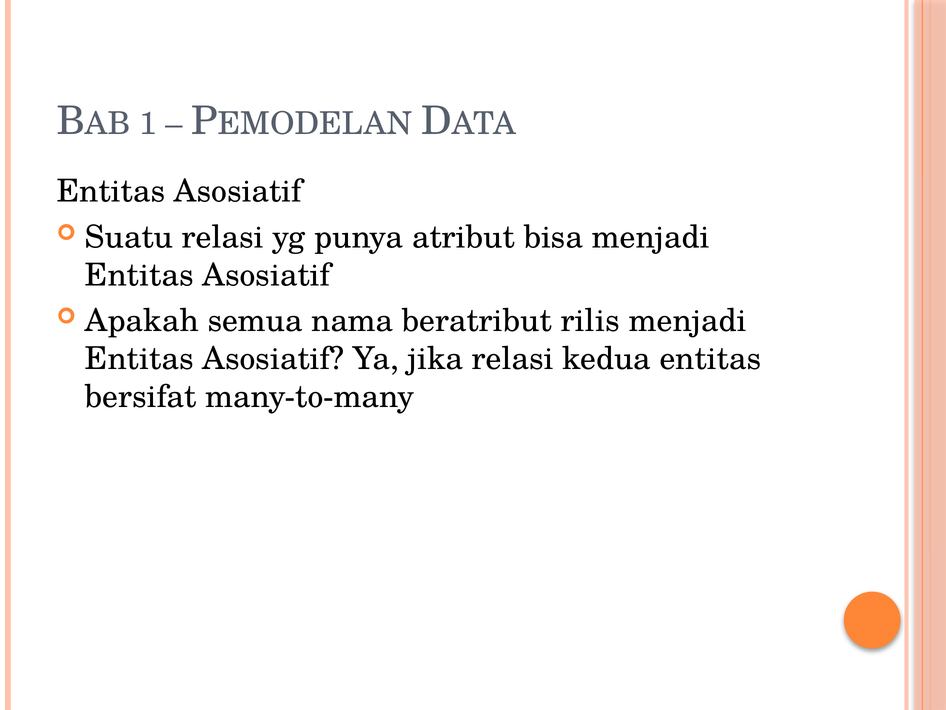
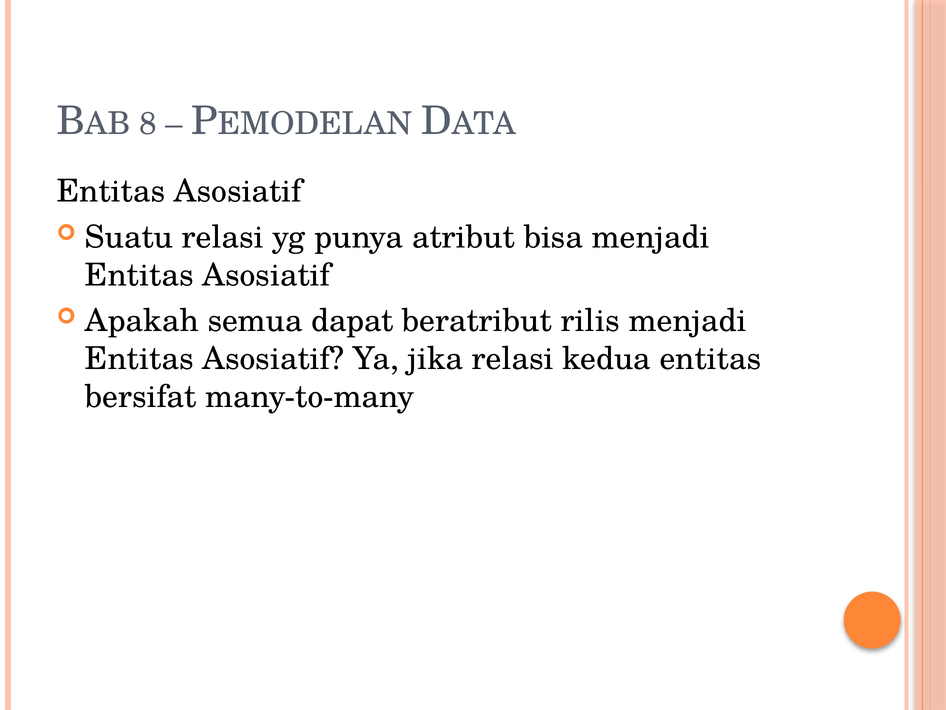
1: 1 -> 8
nama: nama -> dapat
